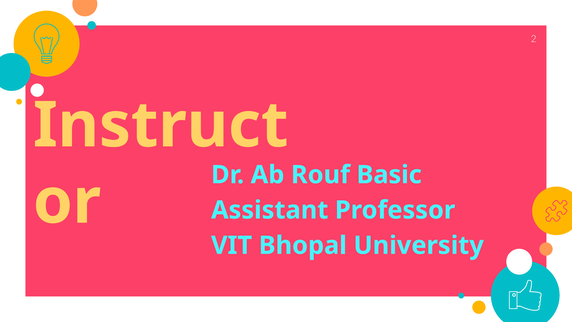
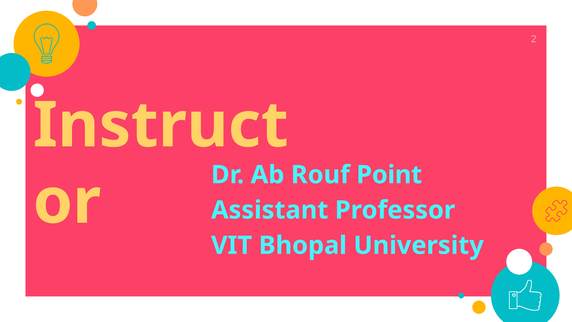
Basic: Basic -> Point
